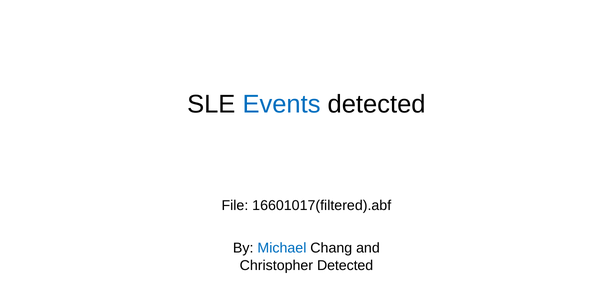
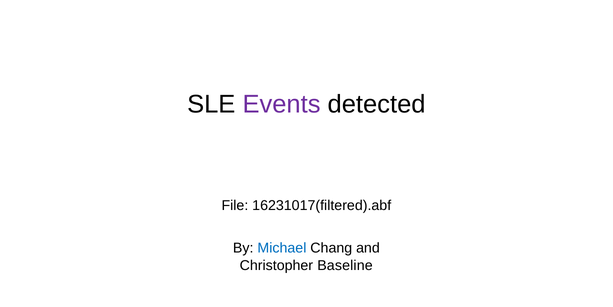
Events colour: blue -> purple
16601017(filtered).abf: 16601017(filtered).abf -> 16231017(filtered).abf
Christopher Detected: Detected -> Baseline
